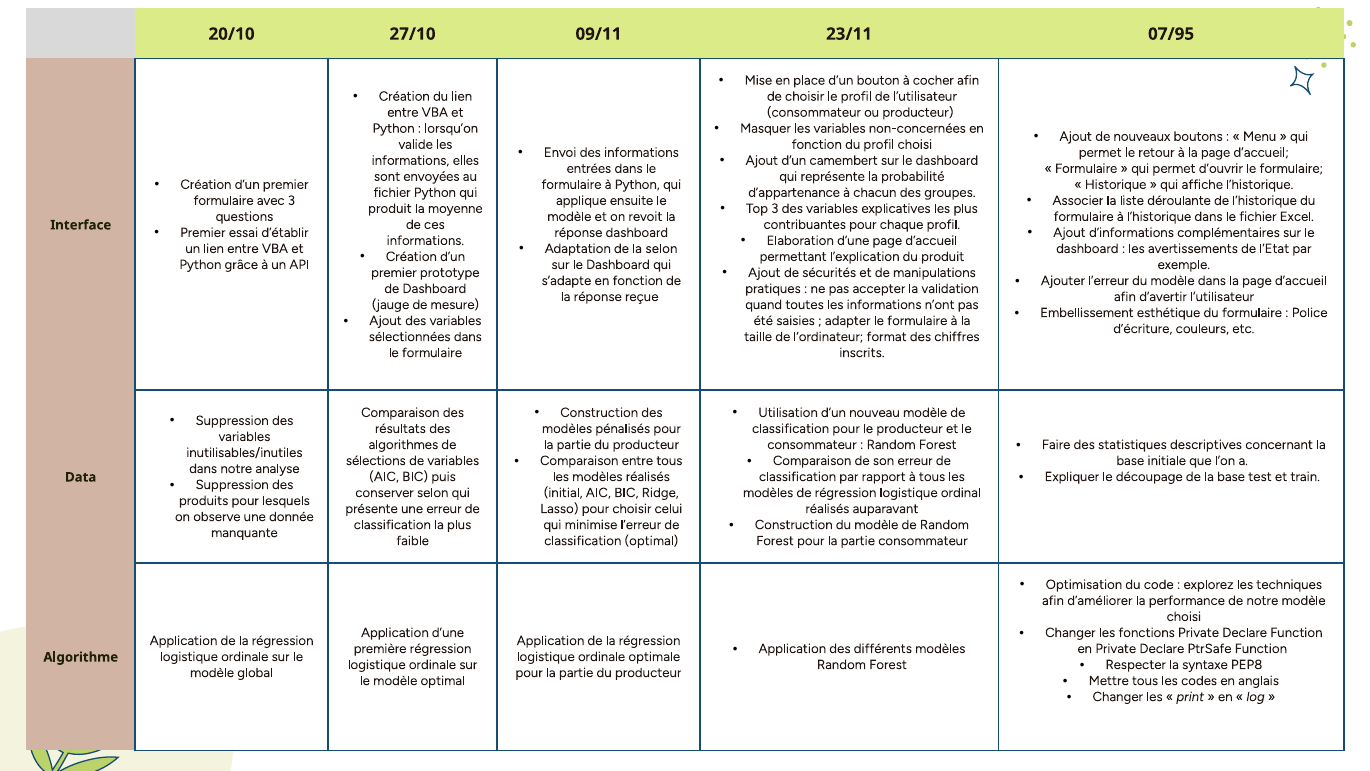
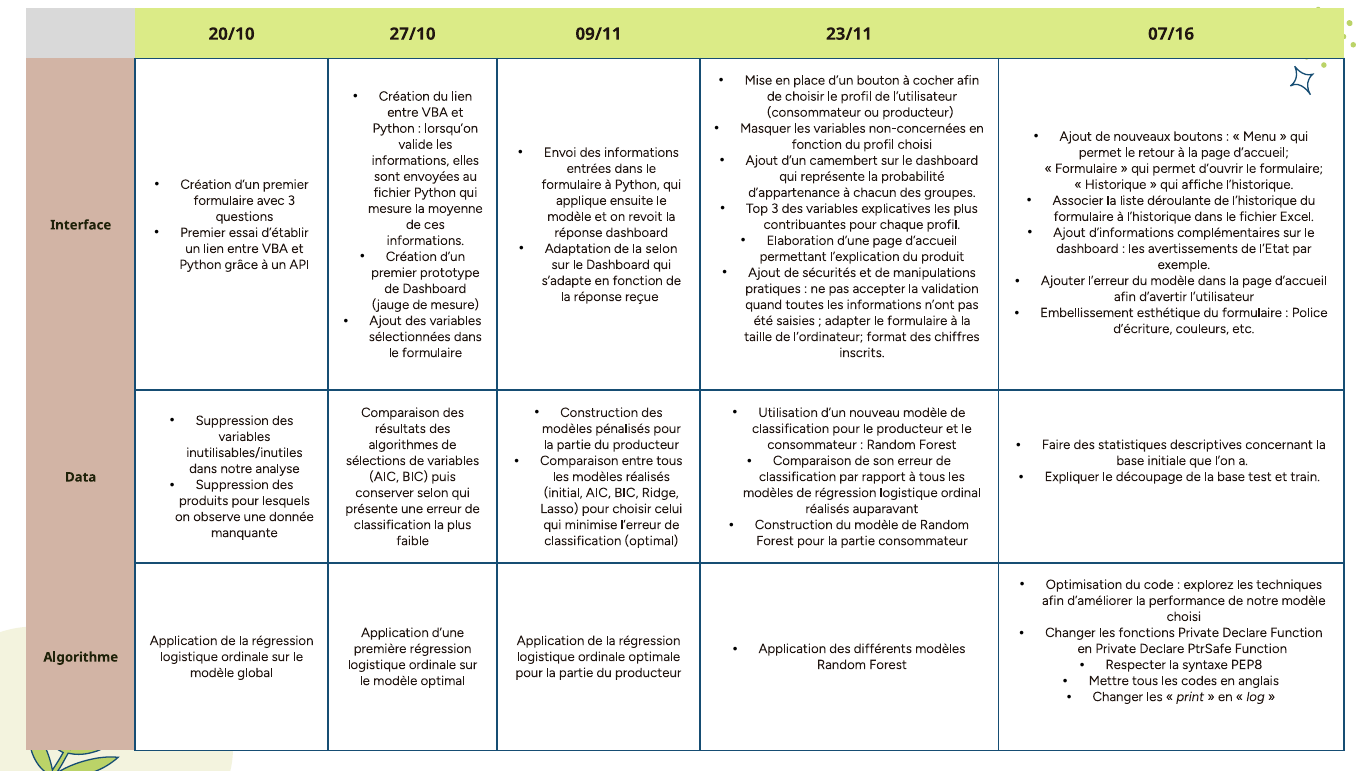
07/95: 07/95 -> 07/16
produit at (390, 208): produit -> mesure
